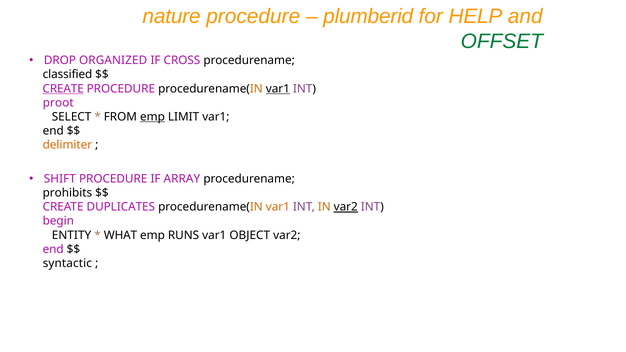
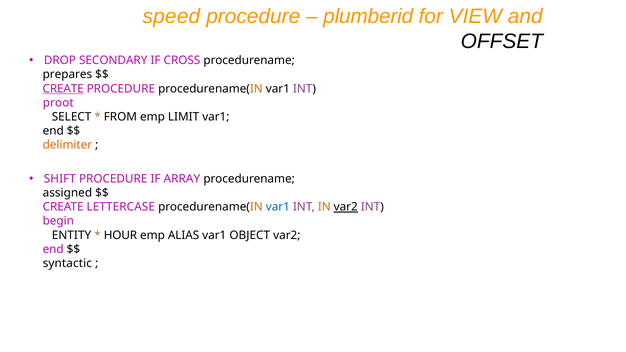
nature: nature -> speed
HELP: HELP -> VIEW
OFFSET colour: green -> black
ORGANIZED: ORGANIZED -> SECONDARY
classified: classified -> prepares
var1 at (278, 89) underline: present -> none
emp at (152, 117) underline: present -> none
prohibits: prohibits -> assigned
DUPLICATES: DUPLICATES -> LETTERCASE
var1 at (278, 207) colour: orange -> blue
WHAT: WHAT -> HOUR
RUNS: RUNS -> ALIAS
